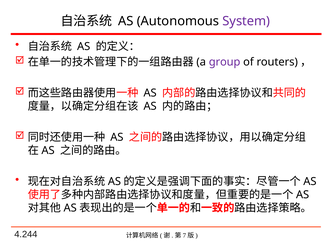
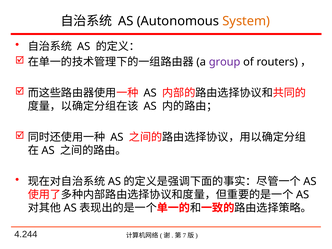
System colour: purple -> orange
